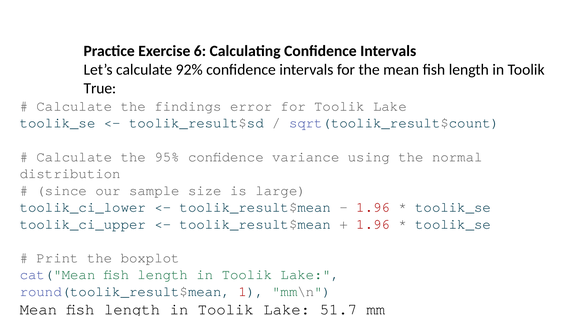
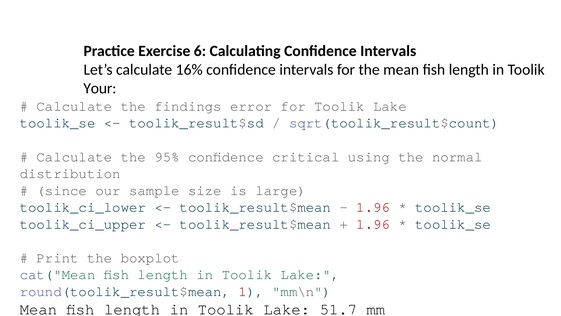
92%: 92% -> 16%
True at (100, 88): True -> Your
variance: variance -> critical
